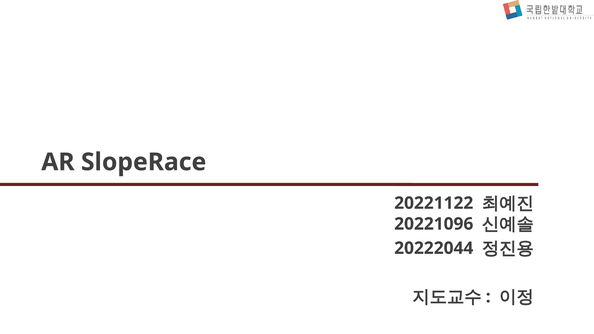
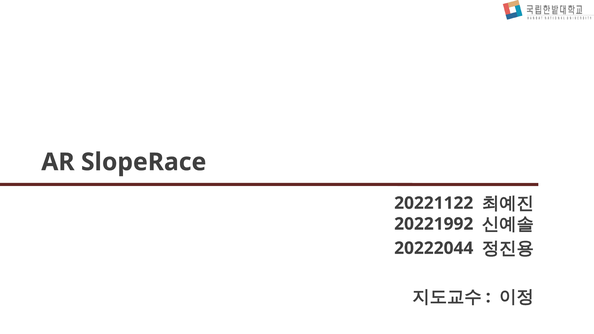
20221096: 20221096 -> 20221992
